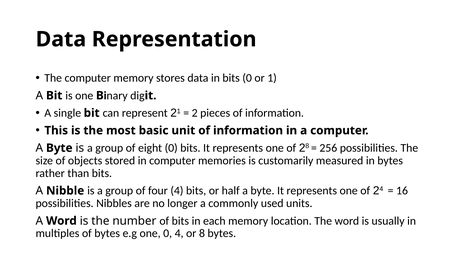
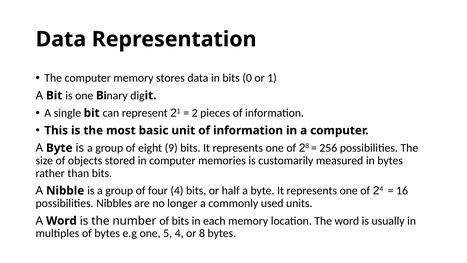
eight 0: 0 -> 9
one 0: 0 -> 5
